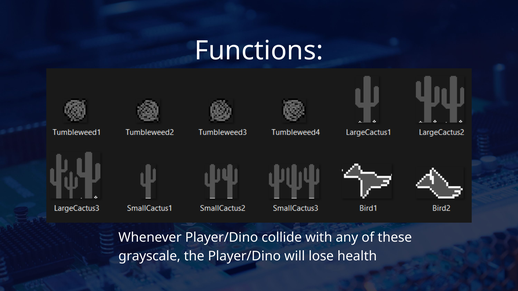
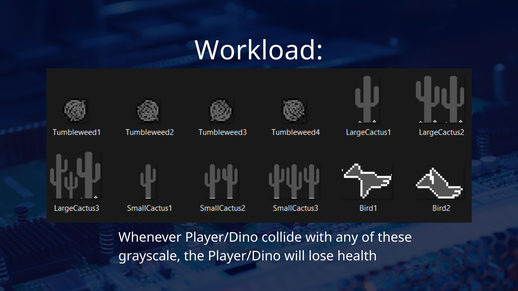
Functions: Functions -> Workload
